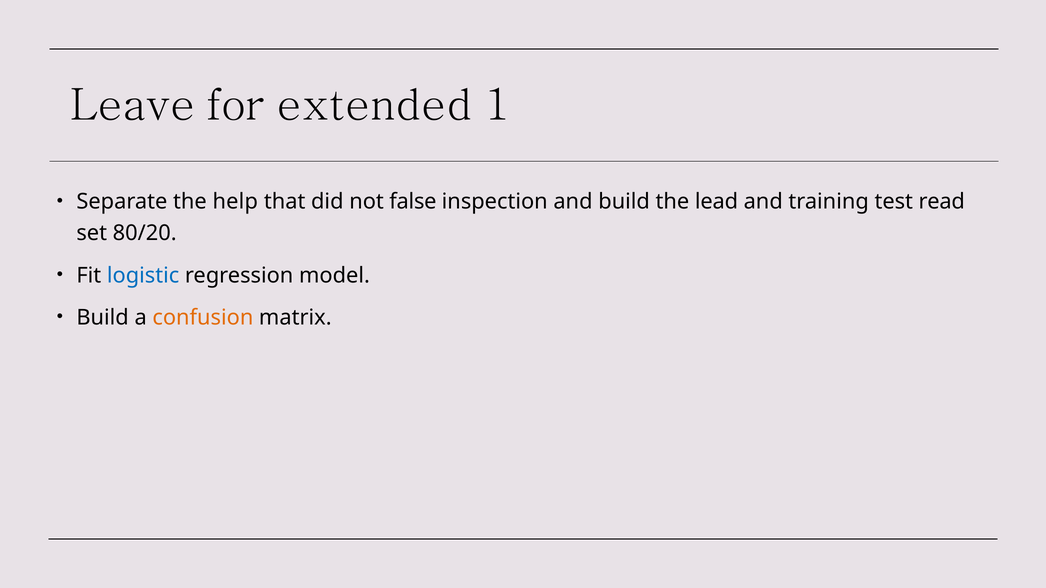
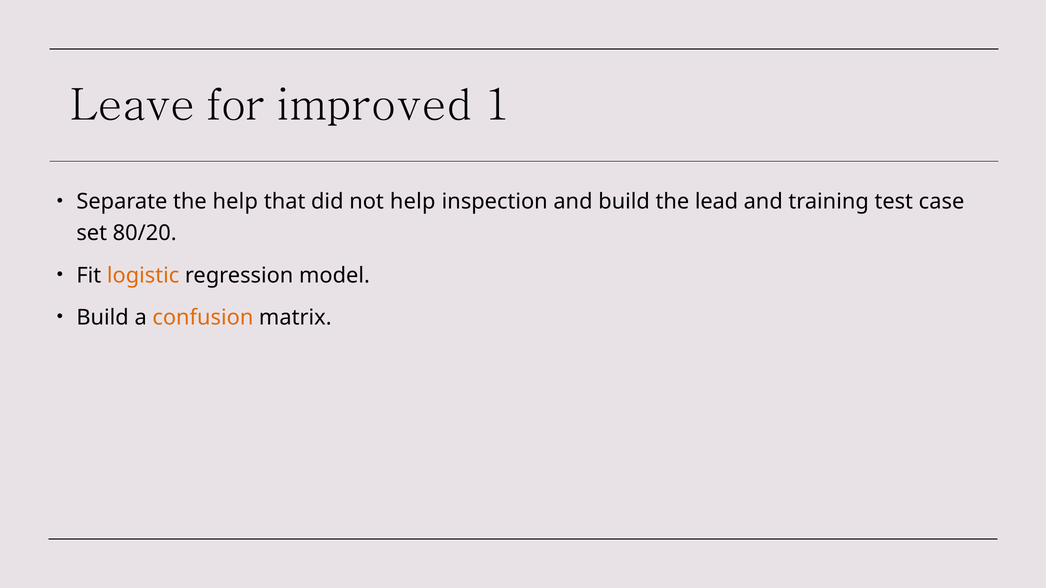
extended: extended -> improved
not false: false -> help
read: read -> case
logistic colour: blue -> orange
